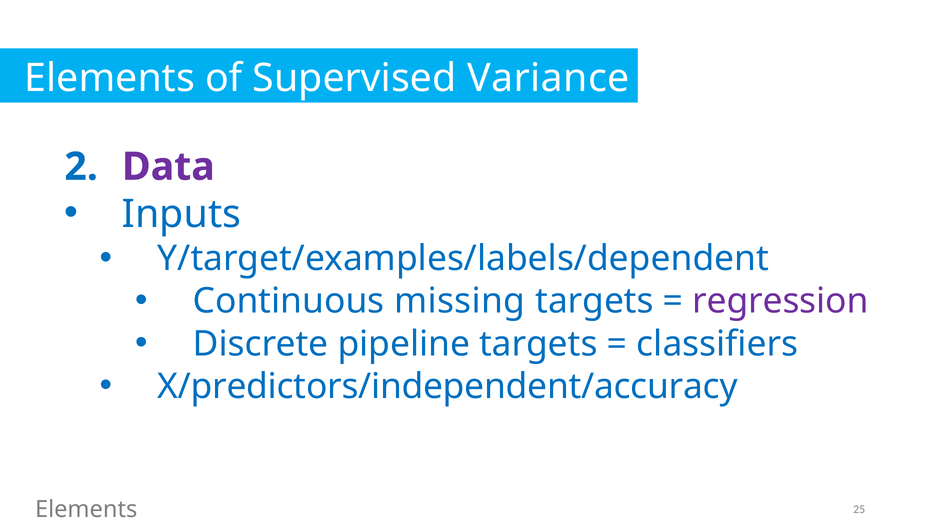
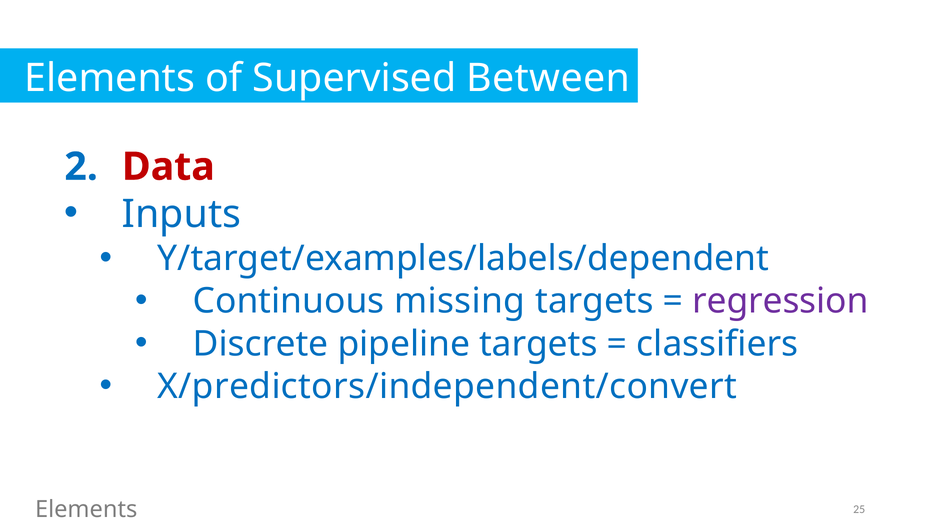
Variance: Variance -> Between
Data colour: purple -> red
X/predictors/independent/accuracy: X/predictors/independent/accuracy -> X/predictors/independent/convert
